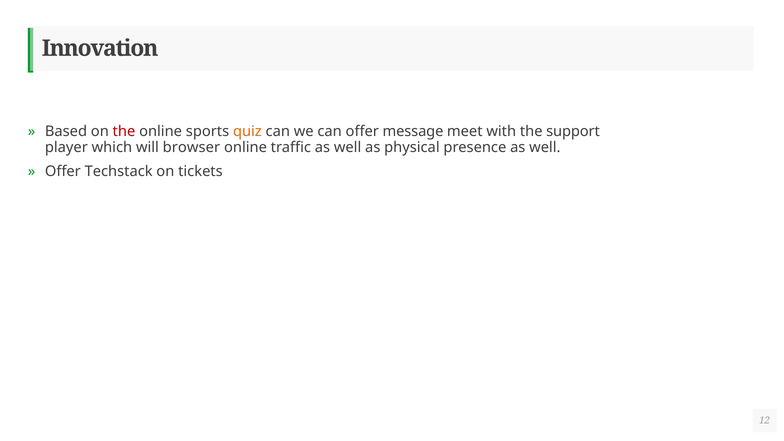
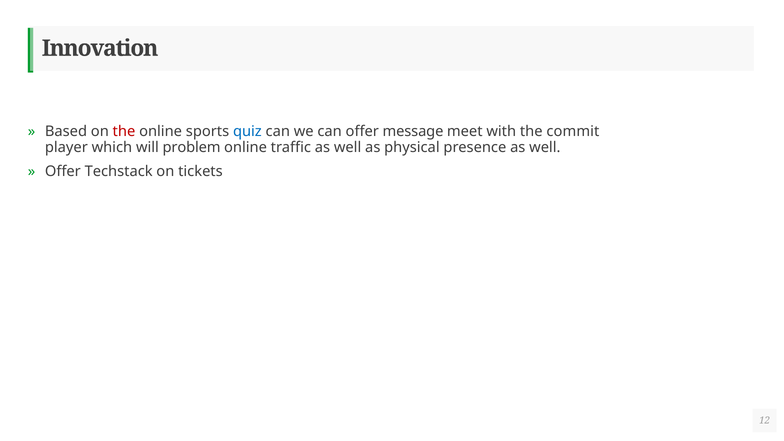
quiz colour: orange -> blue
support: support -> commit
browser: browser -> problem
